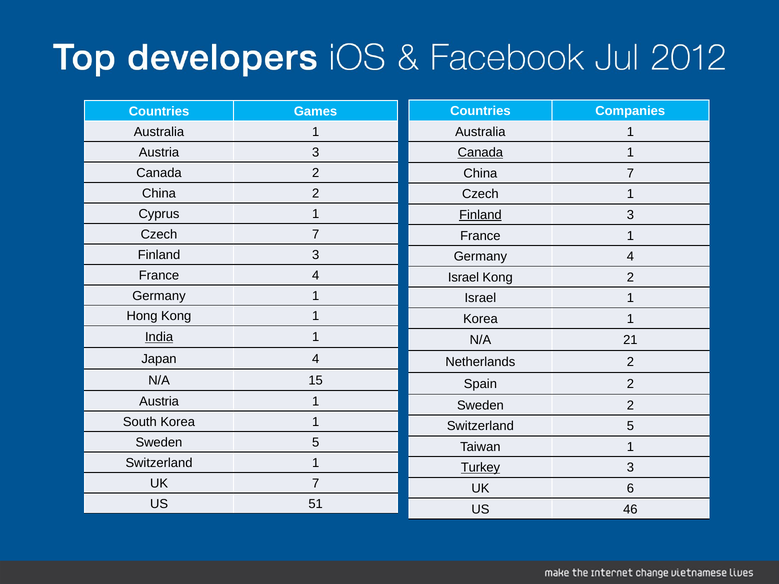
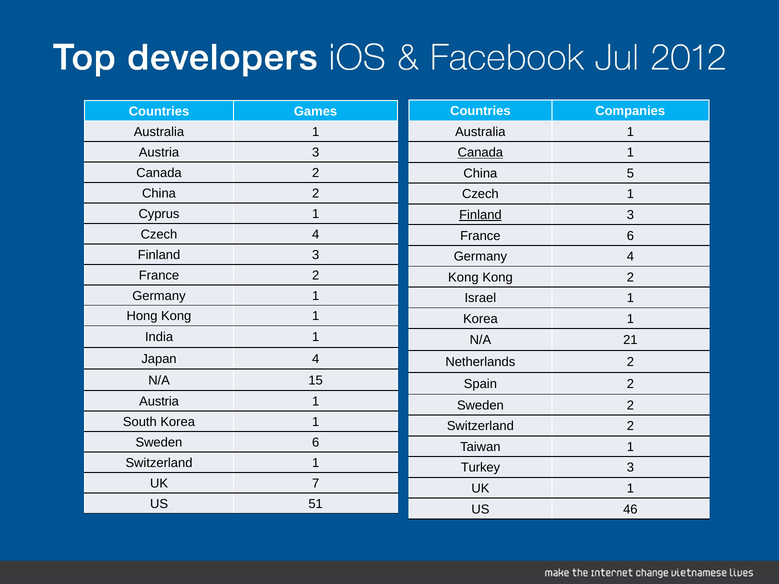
China 7: 7 -> 5
Czech 7: 7 -> 4
France 1: 1 -> 6
France 4: 4 -> 2
Israel at (463, 277): Israel -> Kong
India underline: present -> none
Switzerland 5: 5 -> 2
Sweden 5: 5 -> 6
Turkey underline: present -> none
UK 6: 6 -> 1
